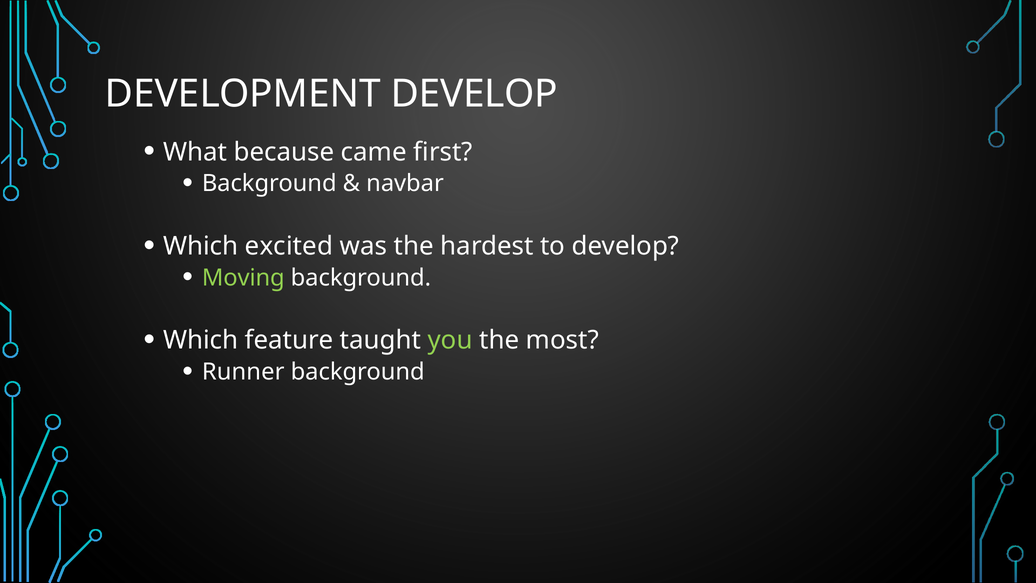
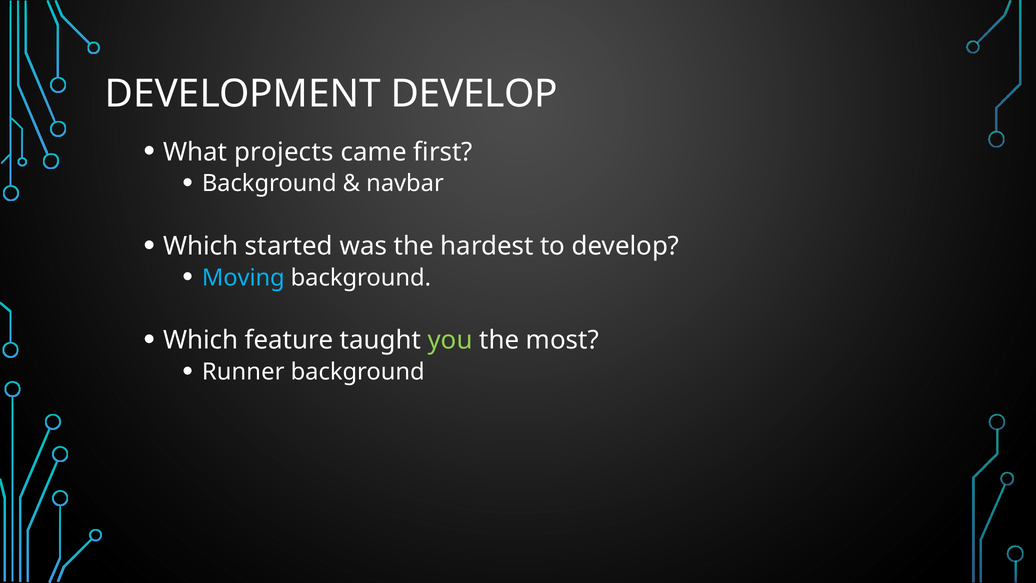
because: because -> projects
excited: excited -> started
Moving colour: light green -> light blue
